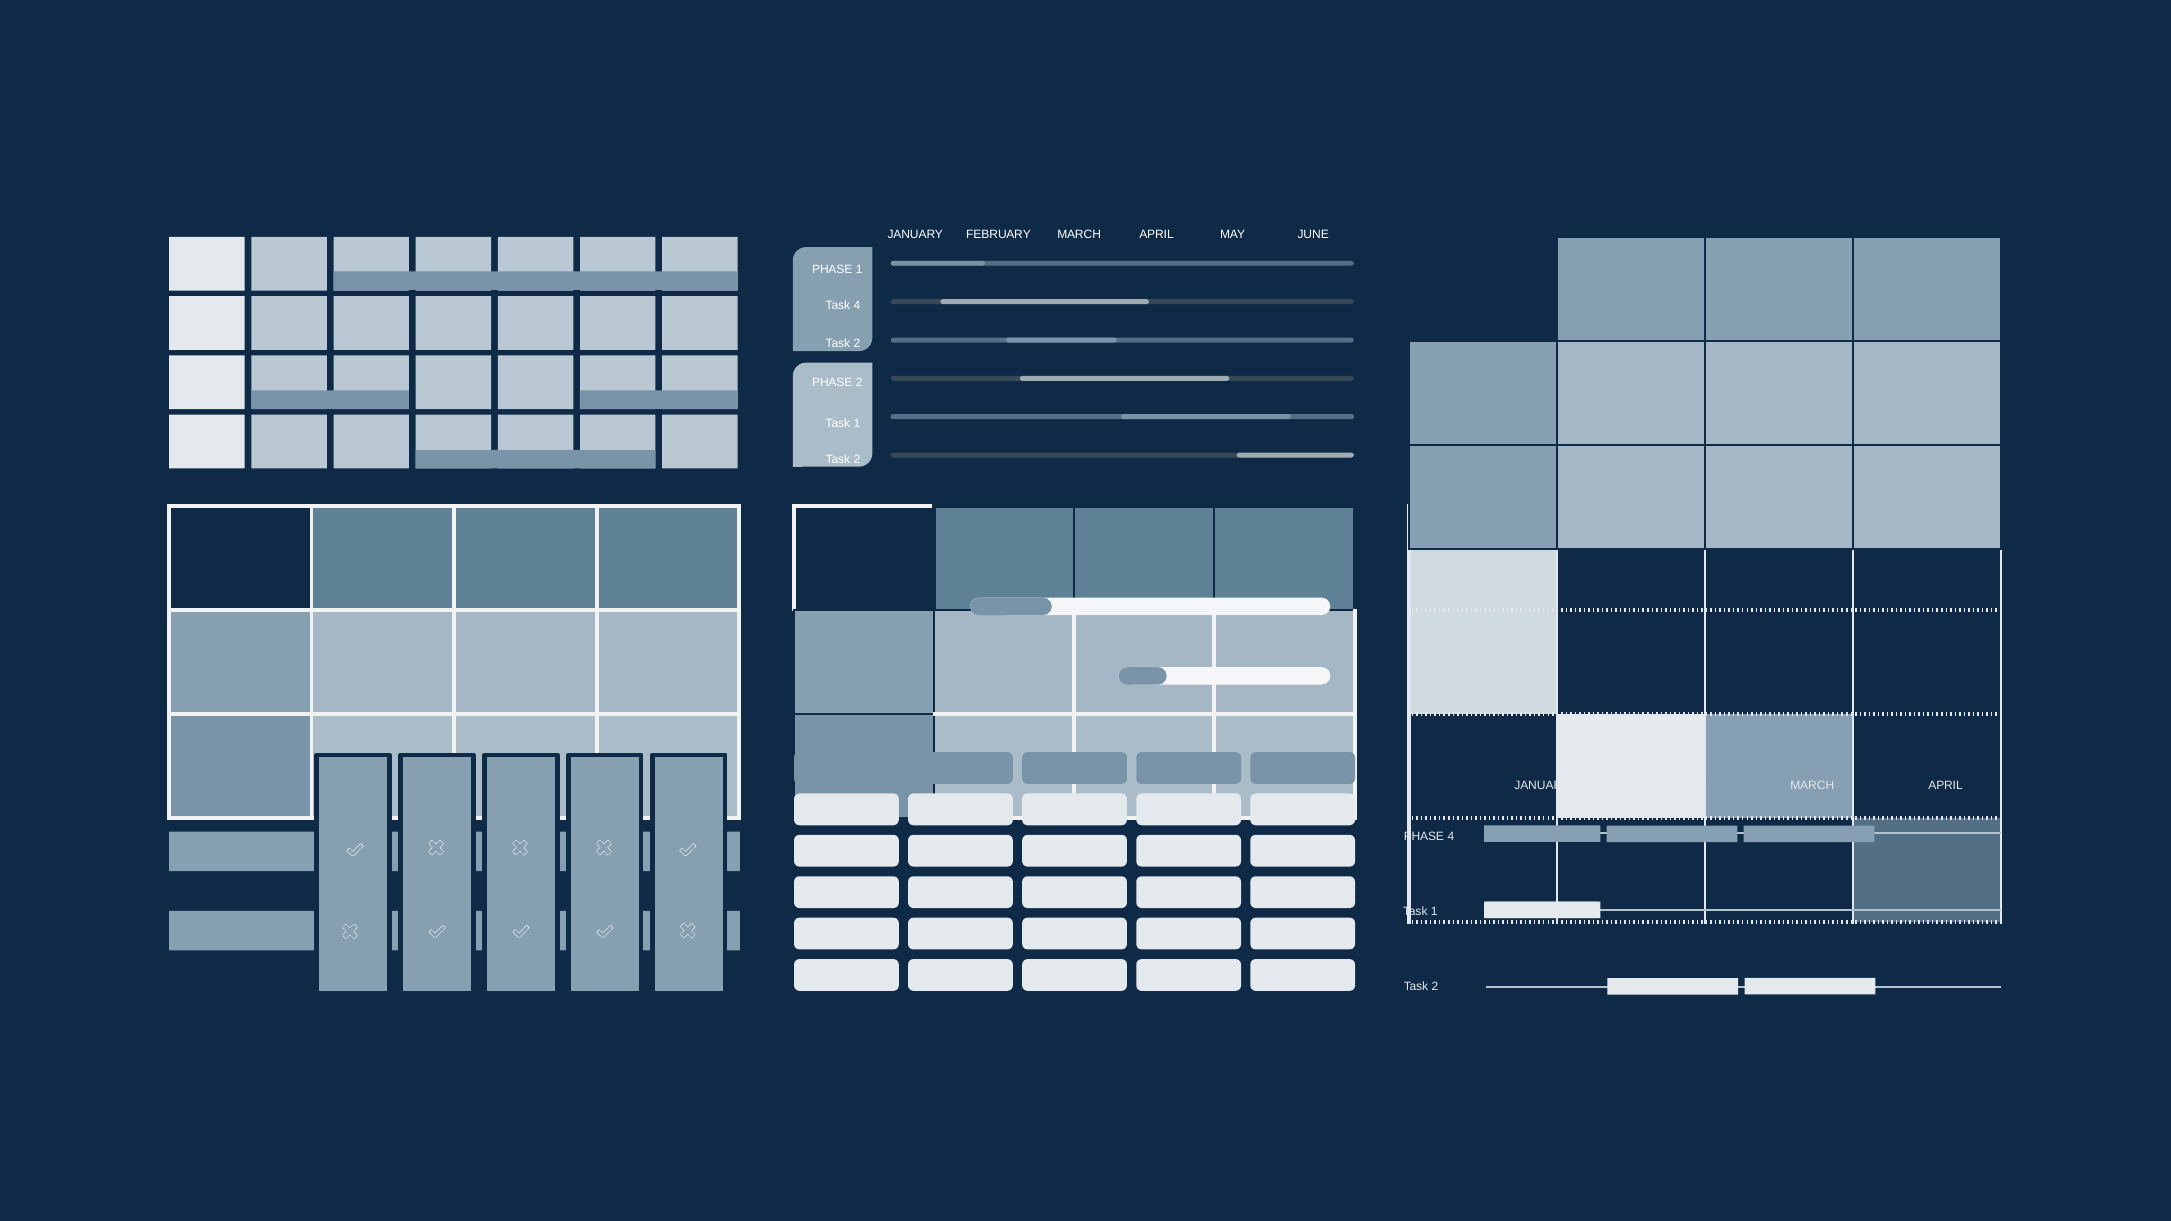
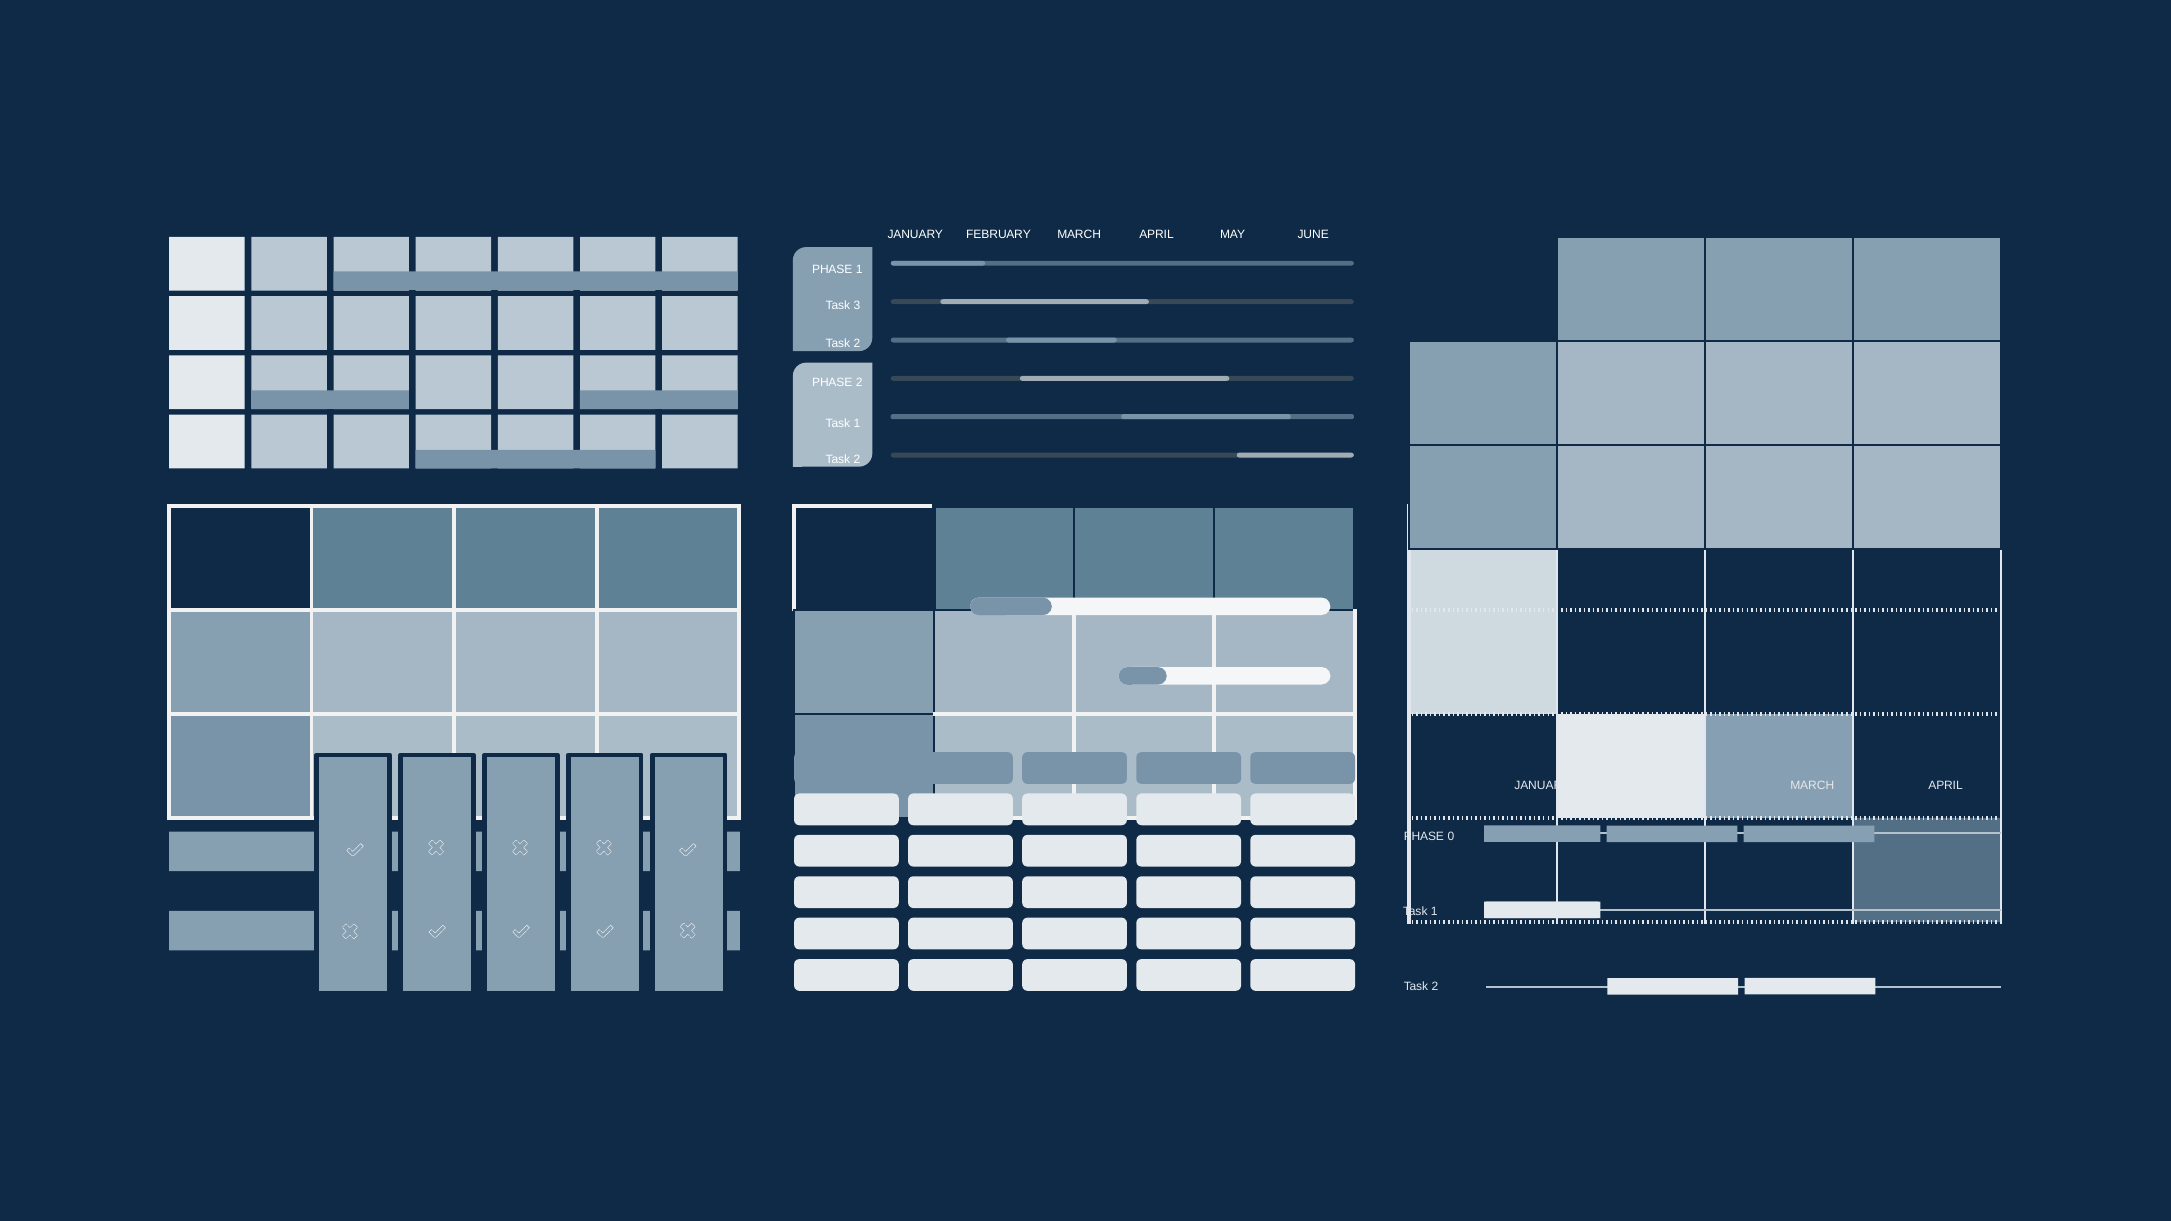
Task 4: 4 -> 3
PHASE 4: 4 -> 0
